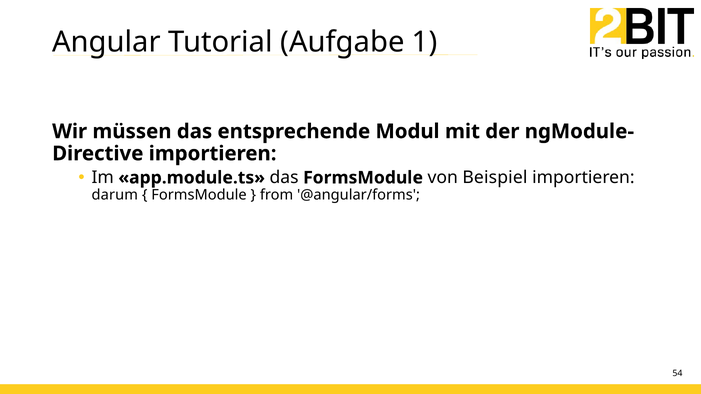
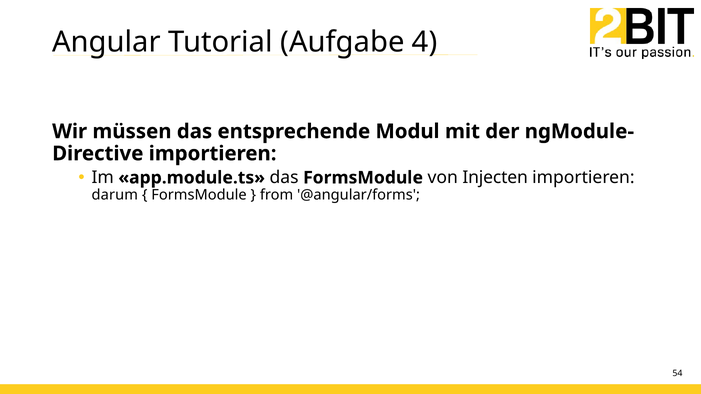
1: 1 -> 4
Beispiel: Beispiel -> Injecten
